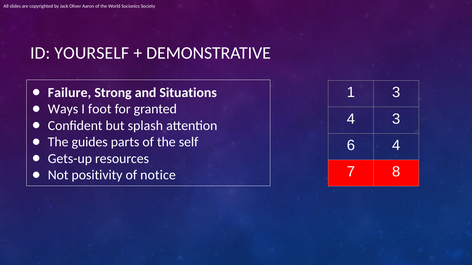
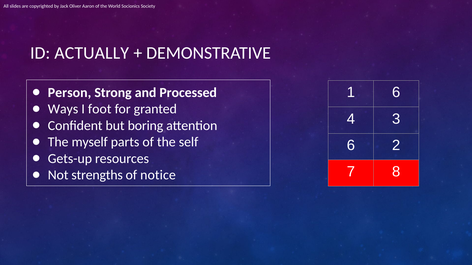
YOURSELF: YOURSELF -> ACTUALLY
1 3: 3 -> 6
Failure: Failure -> Person
Situations: Situations -> Processed
splash: splash -> boring
guides: guides -> myself
6 4: 4 -> 2
positivity: positivity -> strengths
